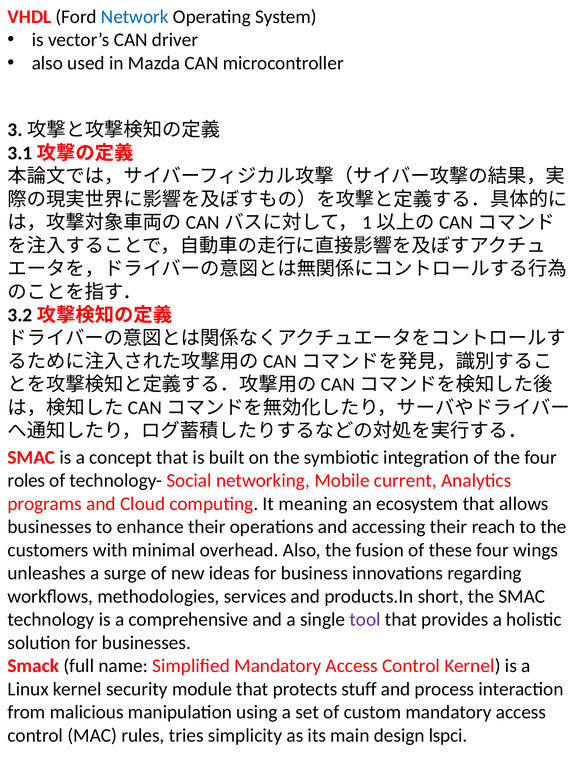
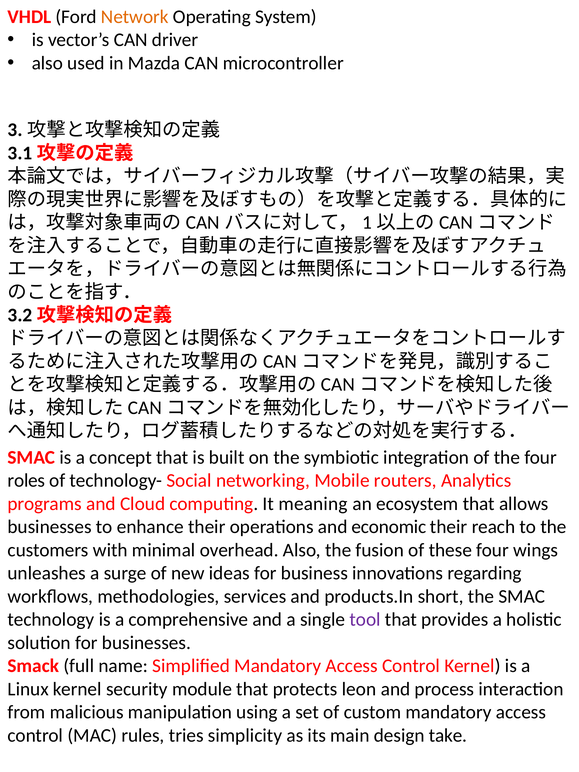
Network colour: blue -> orange
current: current -> routers
accessing: accessing -> economic
stuff: stuff -> leon
lspci: lspci -> take
